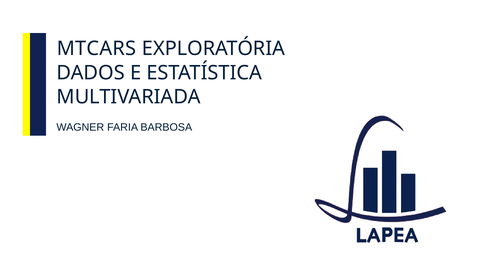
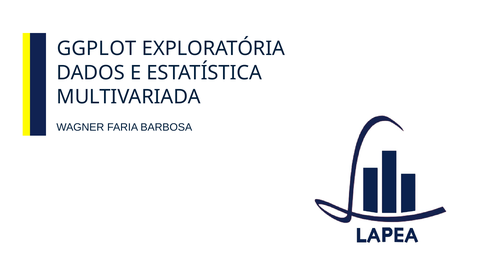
MTCARS: MTCARS -> GGPLOT
